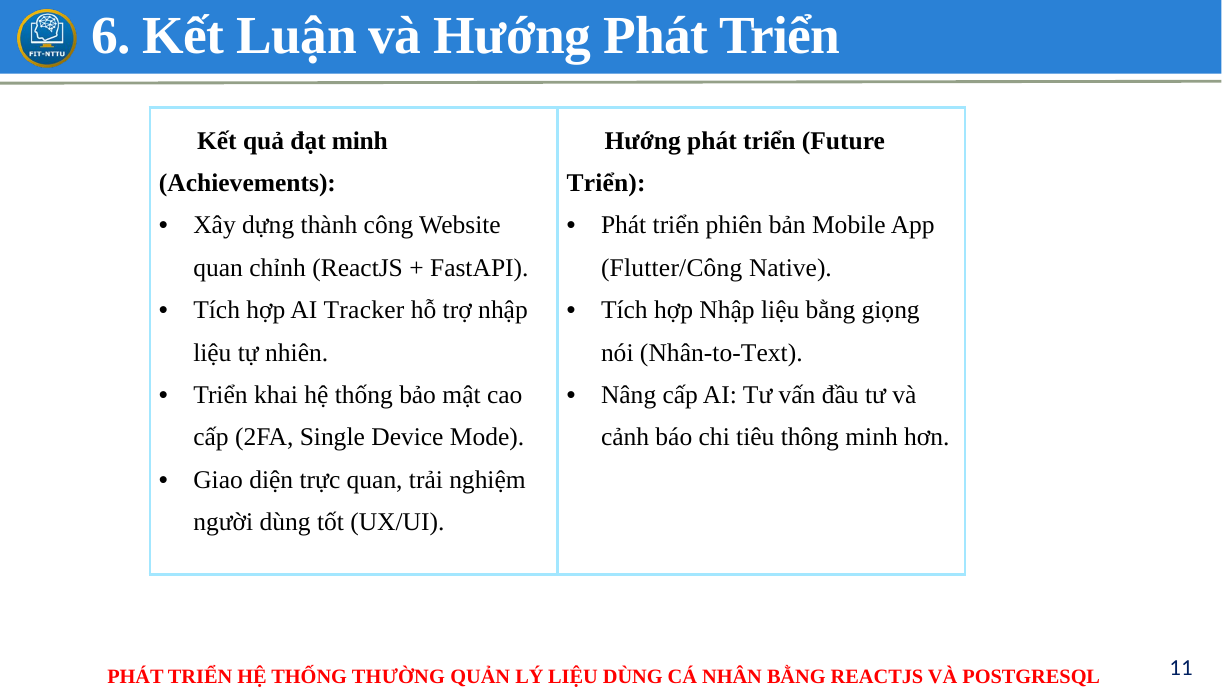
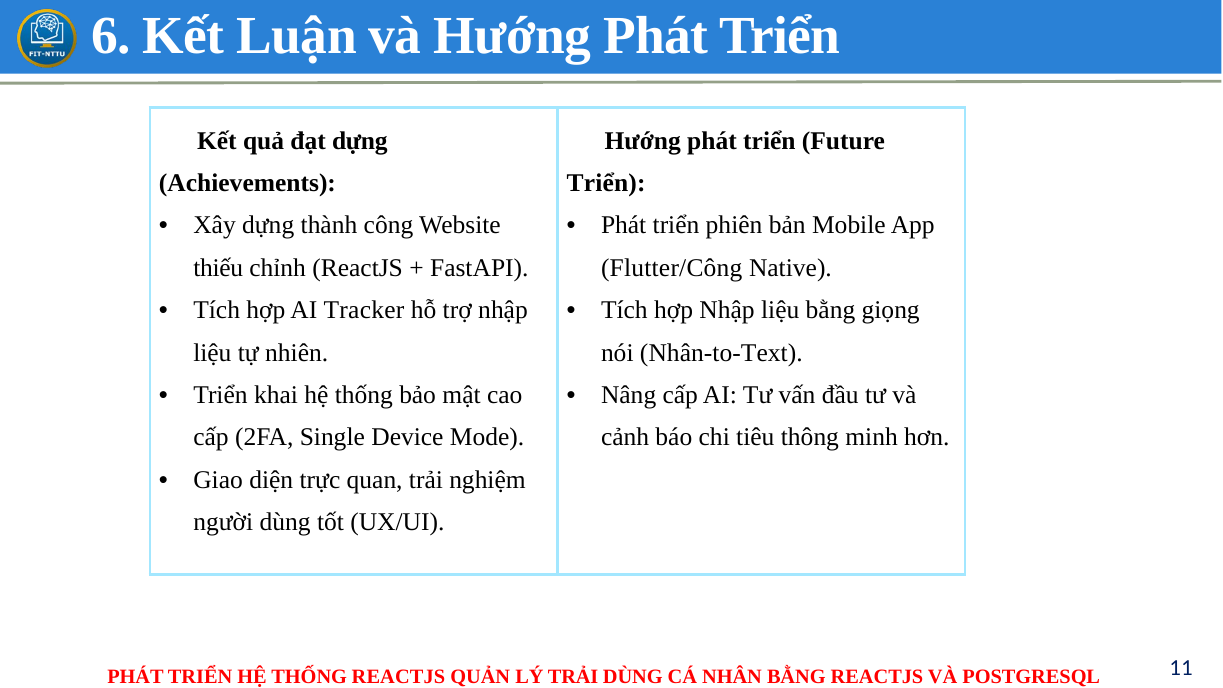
đạt minh: minh -> dựng
quan at (218, 268): quan -> thiếu
THỐNG THƯỜNG: THƯỜNG -> REACTJS
LÝ LIỆU: LIỆU -> TRẢI
